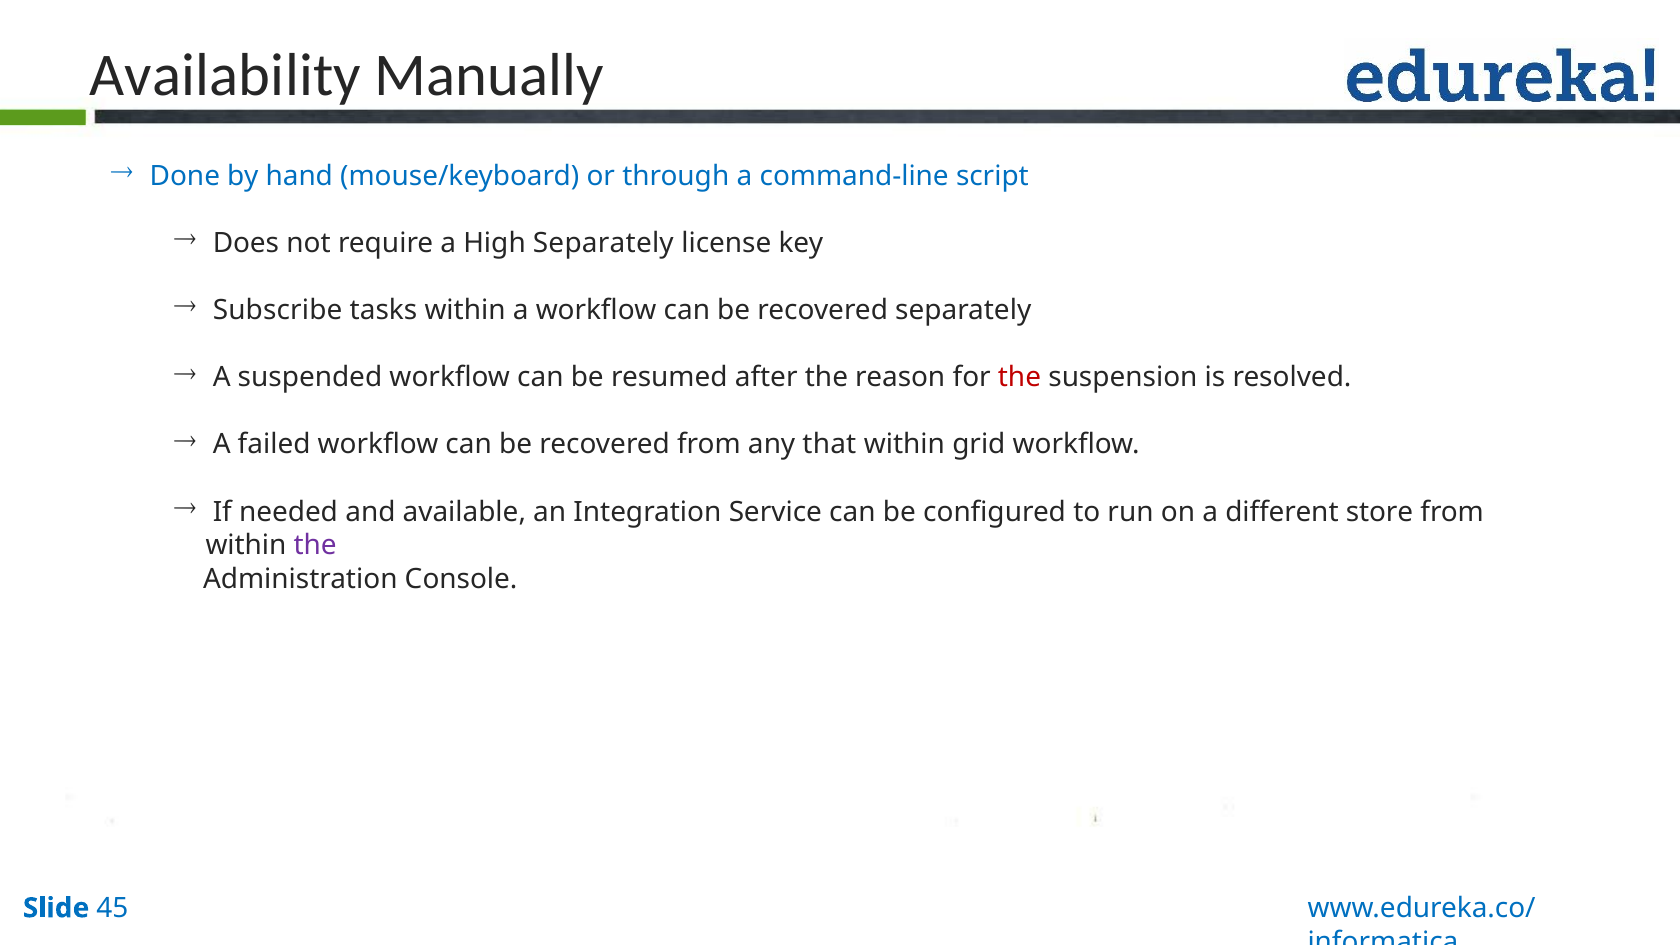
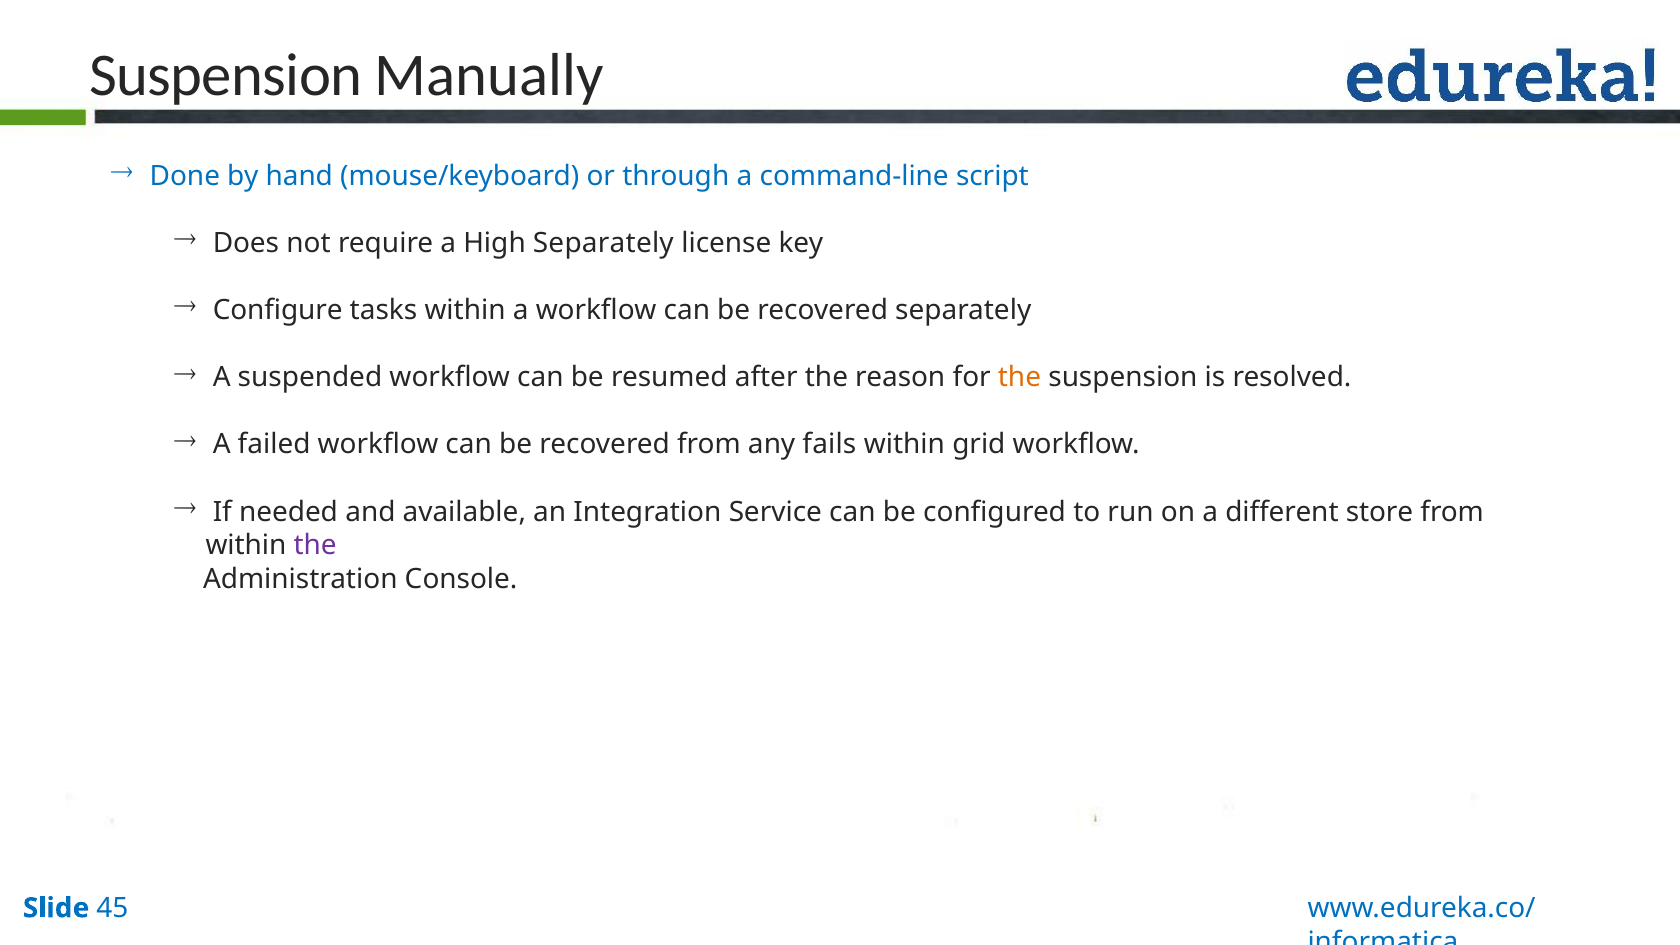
Availability at (225, 76): Availability -> Suspension
Subscribe: Subscribe -> Configure
the at (1019, 377) colour: red -> orange
that: that -> fails
